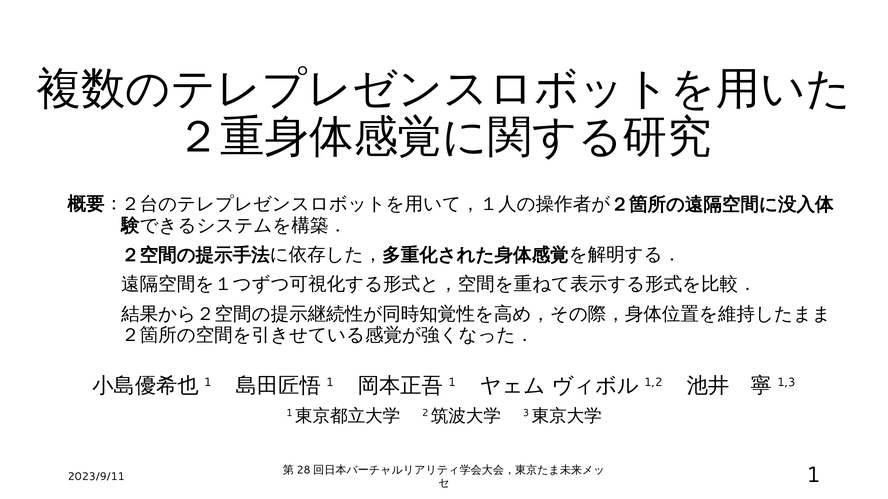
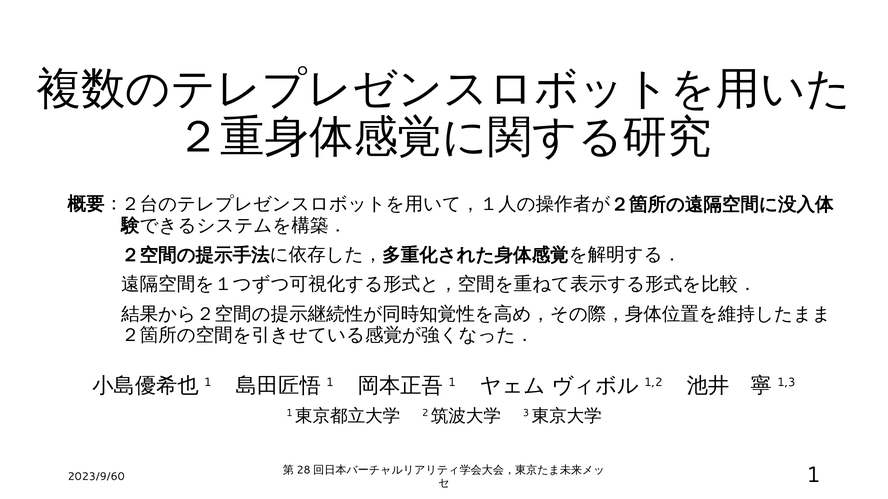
2023/9/11: 2023/9/11 -> 2023/9/60
